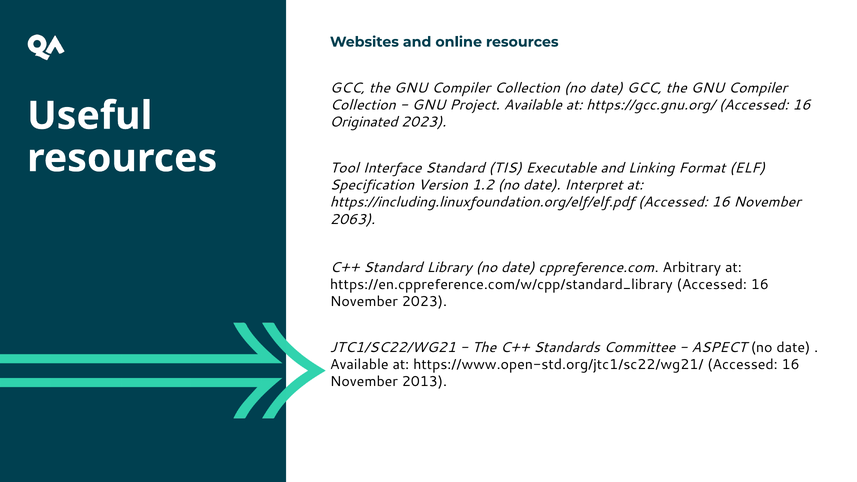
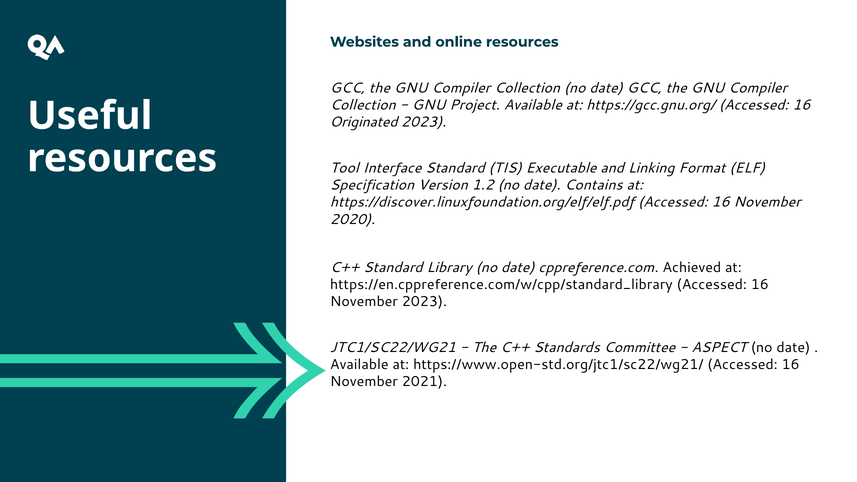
Interpret: Interpret -> Contains
https://including.linuxfoundation.org/elf/elf.pdf: https://including.linuxfoundation.org/elf/elf.pdf -> https://discover.linuxfoundation.org/elf/elf.pdf
2063: 2063 -> 2020
Arbitrary: Arbitrary -> Achieved
2013: 2013 -> 2021
